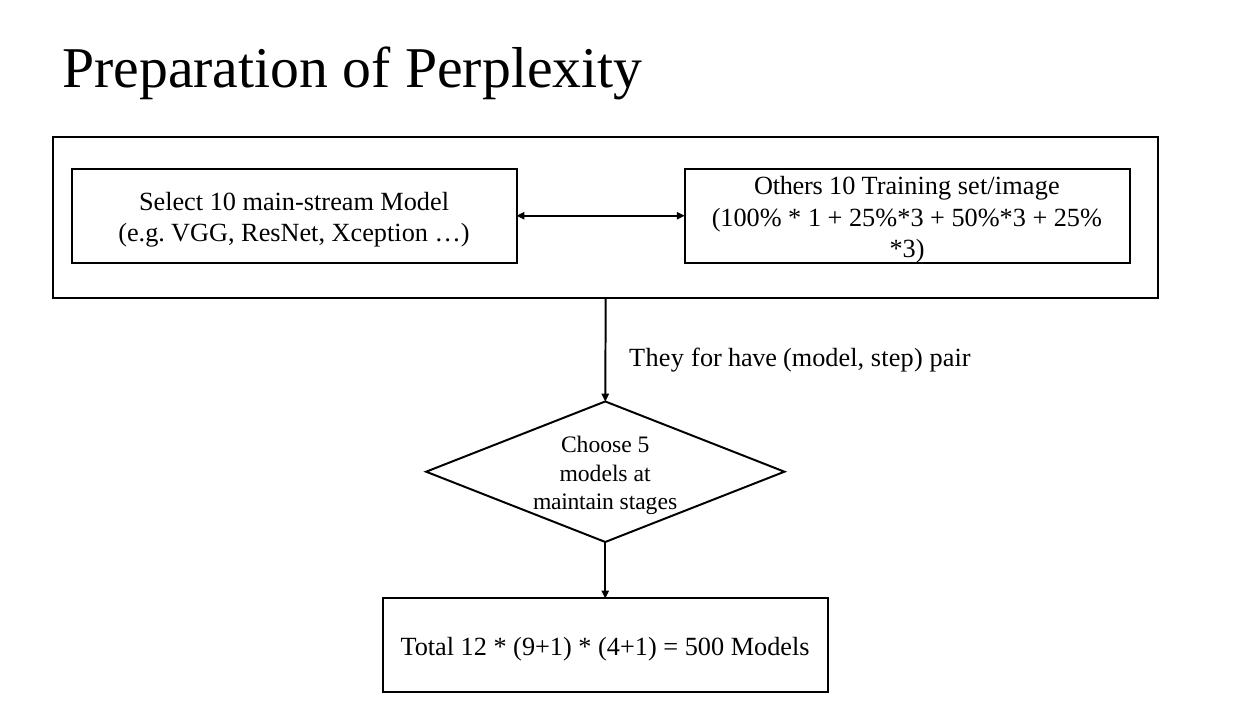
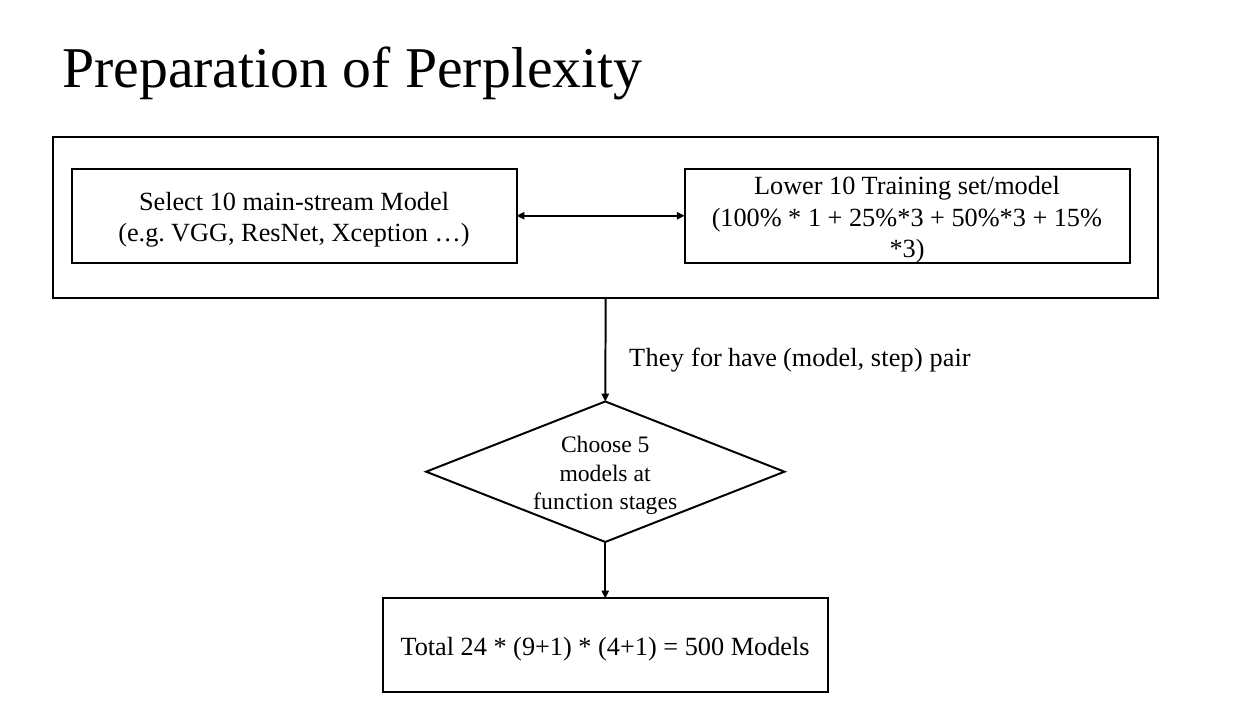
Others: Others -> Lower
set/image: set/image -> set/model
25%: 25% -> 15%
maintain: maintain -> function
12: 12 -> 24
